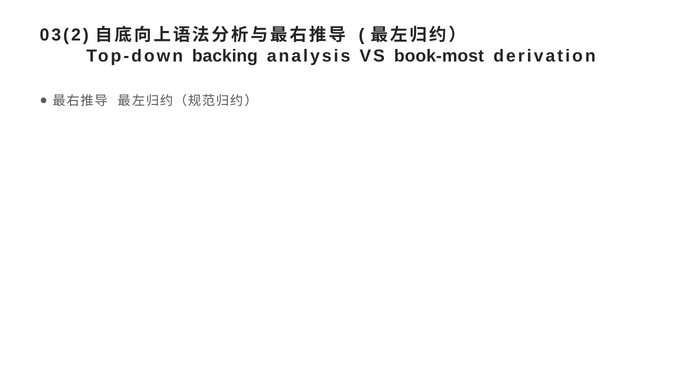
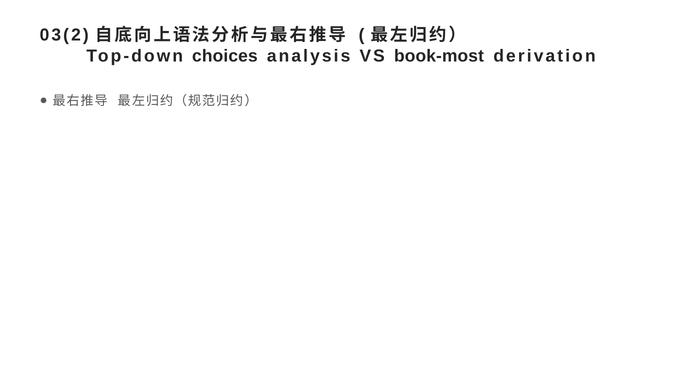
backing: backing -> choices
